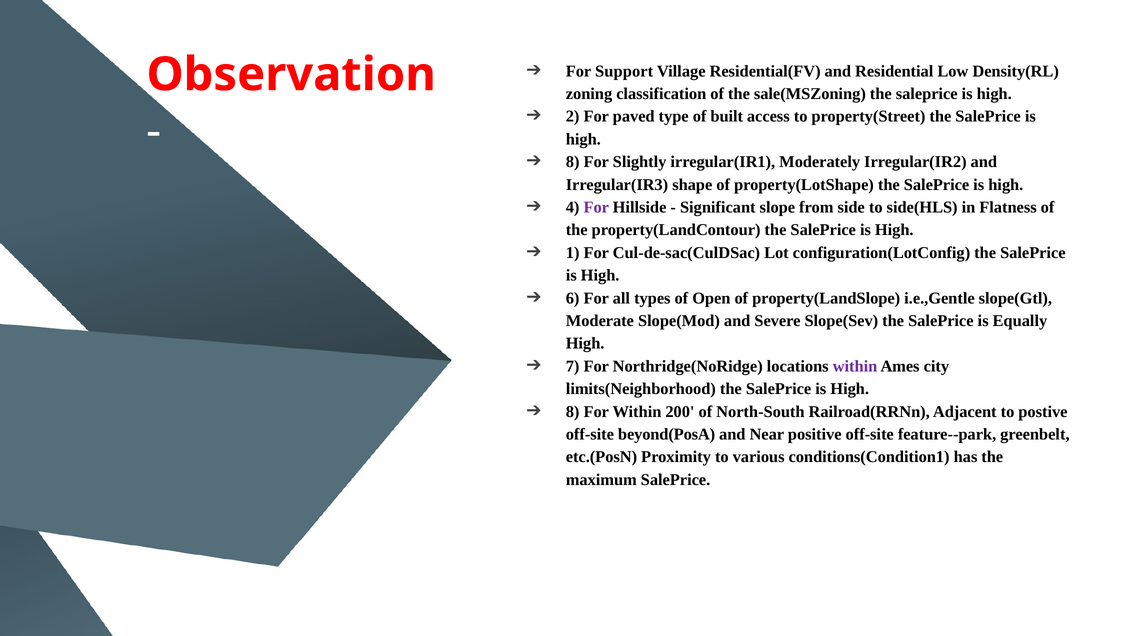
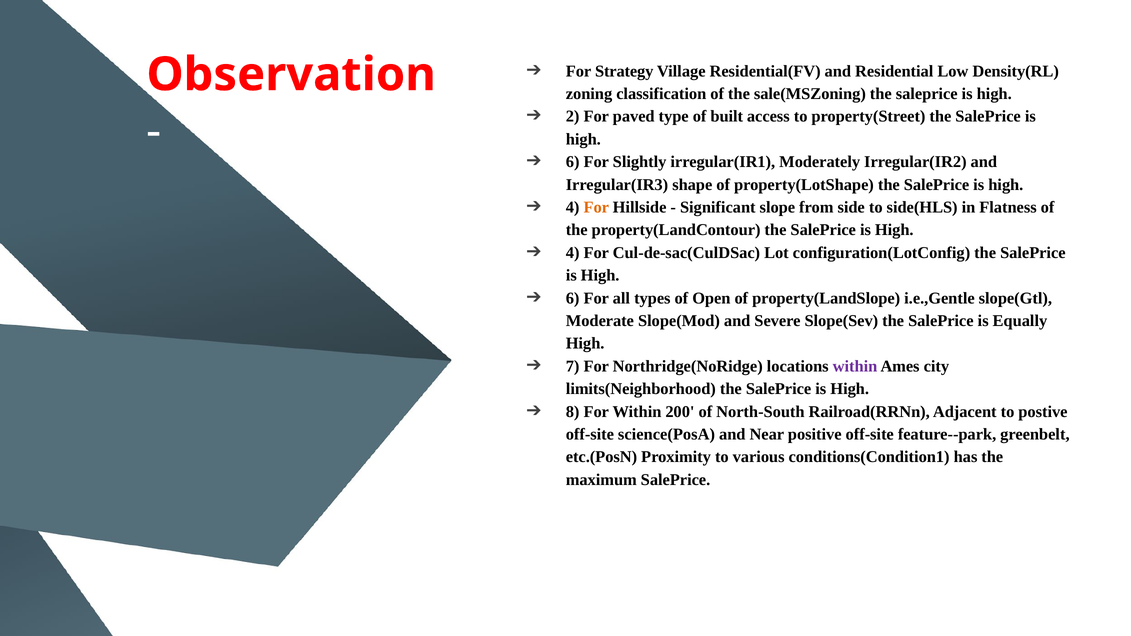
Support: Support -> Strategy
8 at (573, 162): 8 -> 6
For at (596, 207) colour: purple -> orange
1 at (573, 253): 1 -> 4
beyond(PosA: beyond(PosA -> science(PosA
